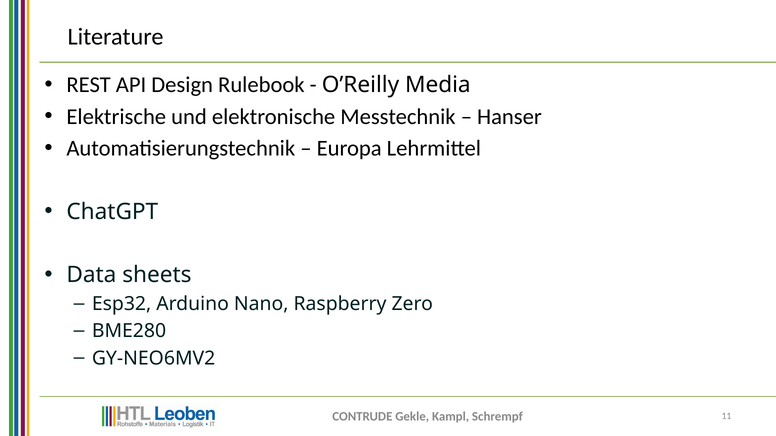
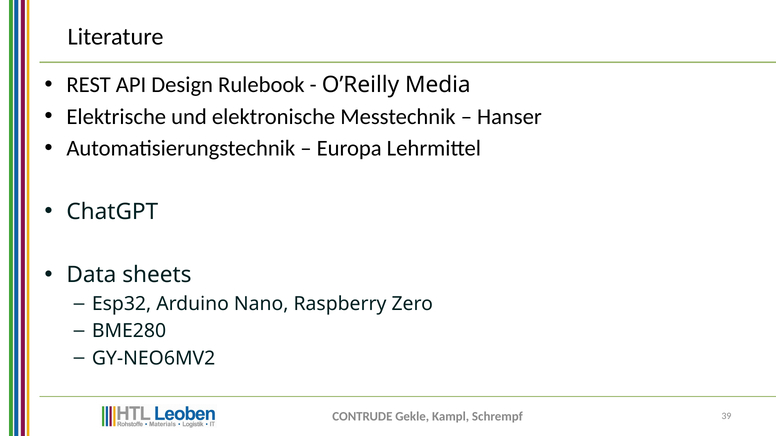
11: 11 -> 39
